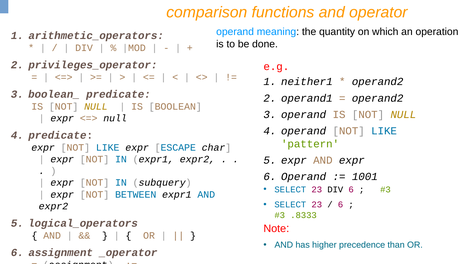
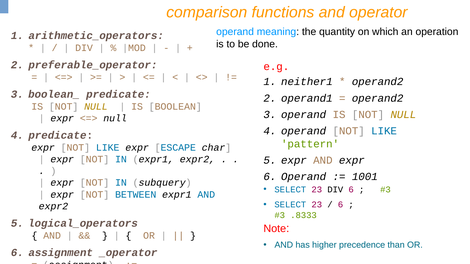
privileges_operator: privileges_operator -> preferable_operator
